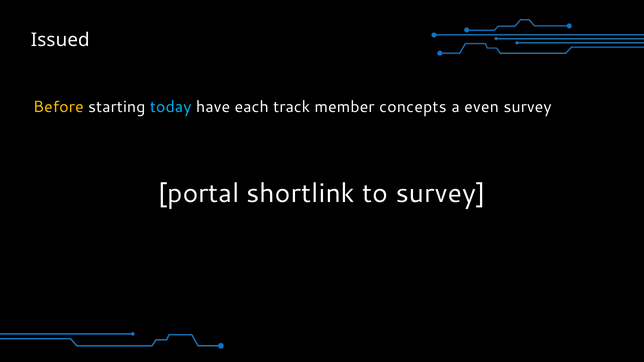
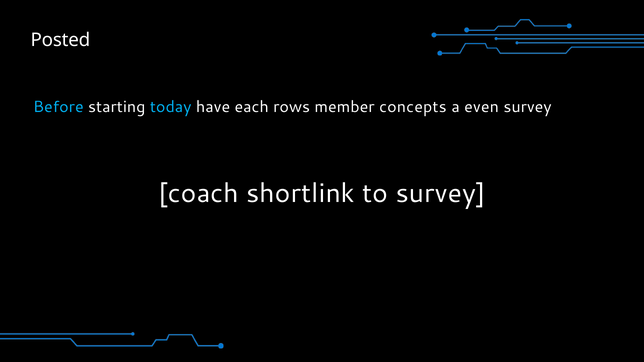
Issued: Issued -> Posted
Before colour: yellow -> light blue
track: track -> rows
portal: portal -> coach
